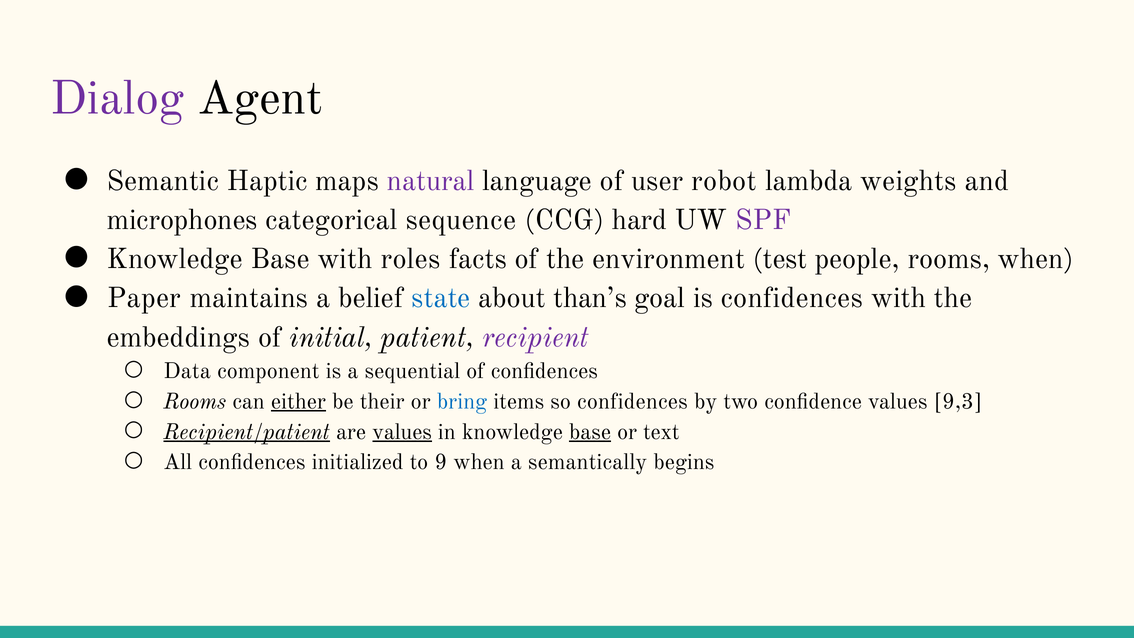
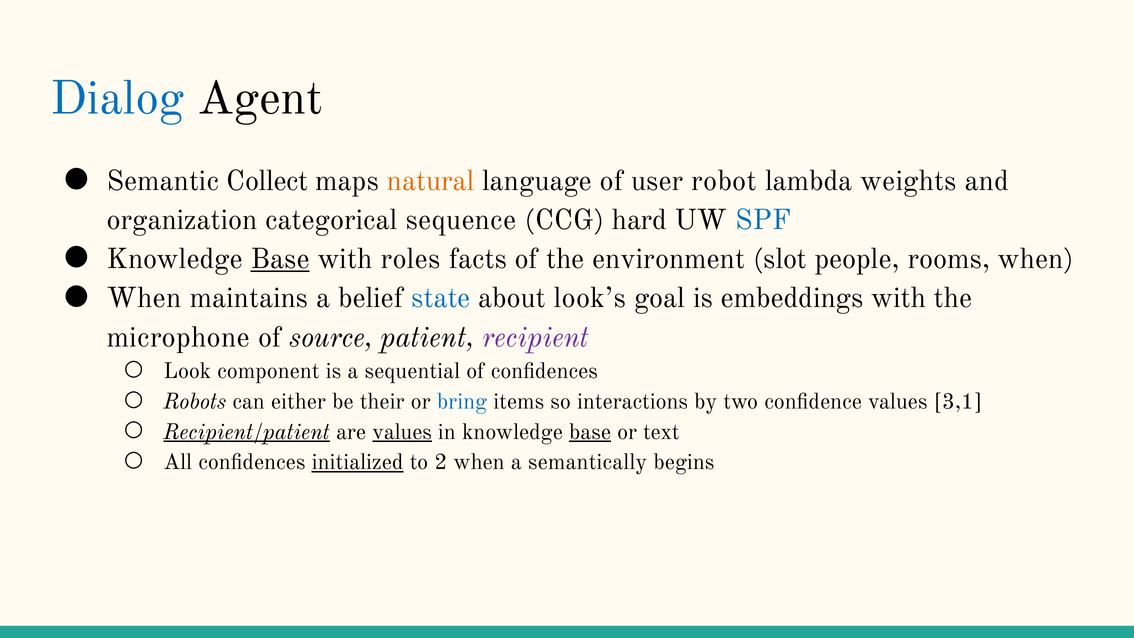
Dialog colour: purple -> blue
Haptic: Haptic -> Collect
natural colour: purple -> orange
microphones: microphones -> organization
SPF colour: purple -> blue
Base at (280, 259) underline: none -> present
test: test -> slot
Paper at (144, 298): Paper -> When
than’s: than’s -> look’s
is confidences: confidences -> embeddings
embeddings: embeddings -> microphone
initial: initial -> source
Data: Data -> Look
Rooms at (195, 401): Rooms -> Robots
either underline: present -> none
so confidences: confidences -> interactions
9,3: 9,3 -> 3,1
initialized underline: none -> present
9: 9 -> 2
